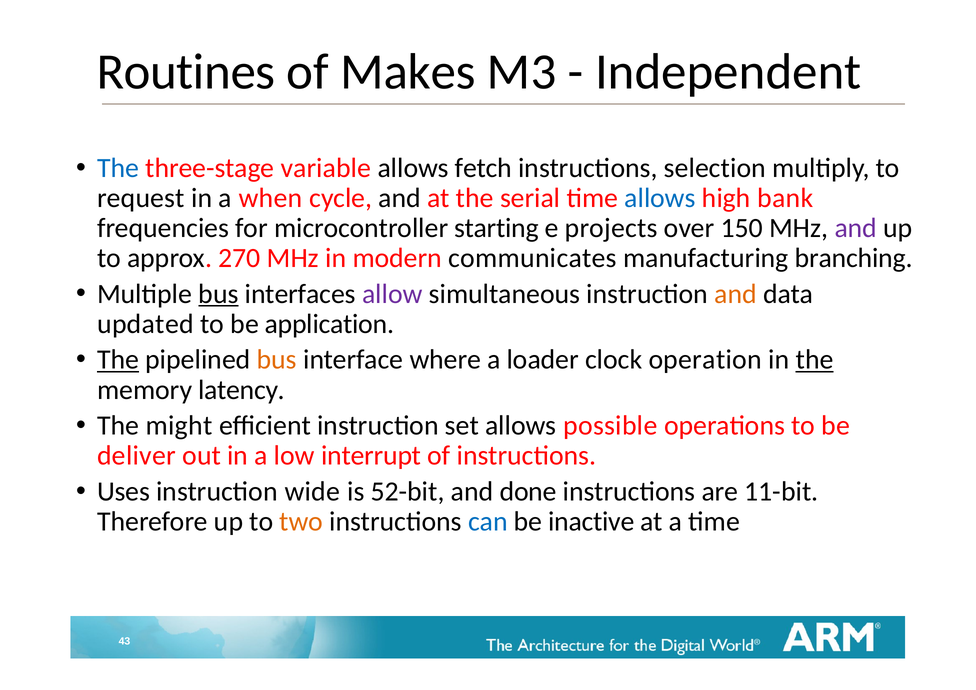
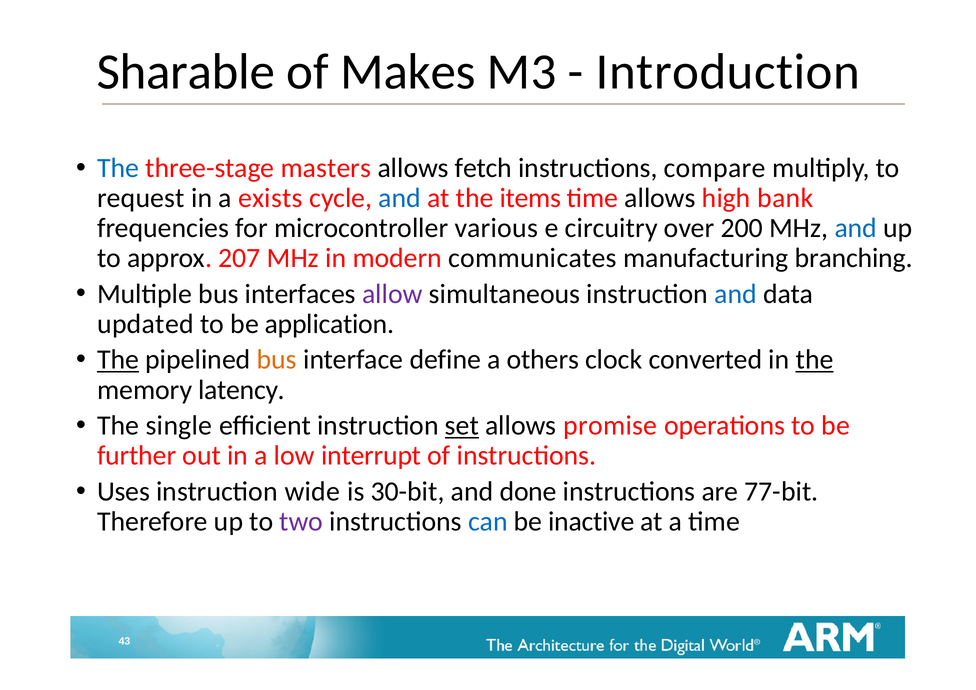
Routines: Routines -> Sharable
Independent: Independent -> Introduction
variable: variable -> masters
selection: selection -> compare
when: when -> exists
and at (400, 198) colour: black -> blue
serial: serial -> items
allows at (660, 198) colour: blue -> black
starting: starting -> various
projects: projects -> circuitry
150: 150 -> 200
and at (856, 228) colour: purple -> blue
270: 270 -> 207
bus at (218, 294) underline: present -> none
and at (736, 294) colour: orange -> blue
where: where -> define
loader: loader -> others
operation: operation -> converted
might: might -> single
set underline: none -> present
possible: possible -> promise
deliver: deliver -> further
52-bit: 52-bit -> 30-bit
11-bit: 11-bit -> 77-bit
two colour: orange -> purple
